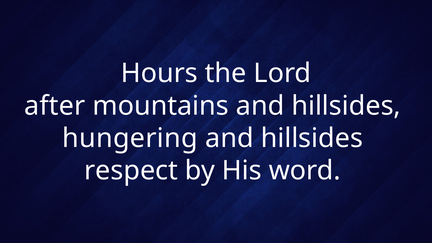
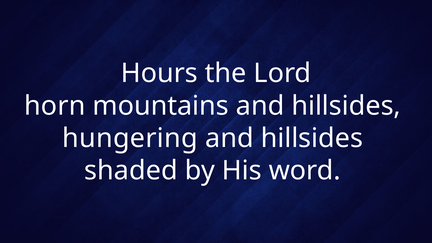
after: after -> horn
respect: respect -> shaded
